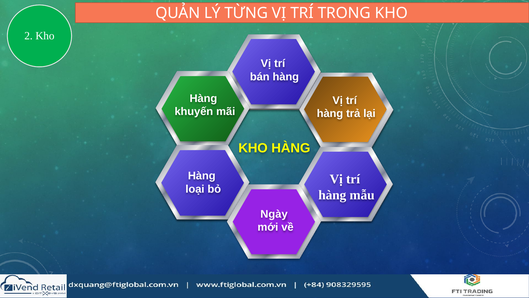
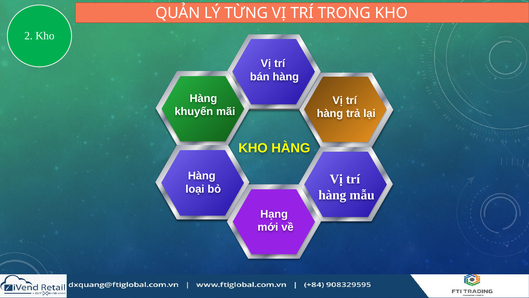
Ngày: Ngày -> Hạng
